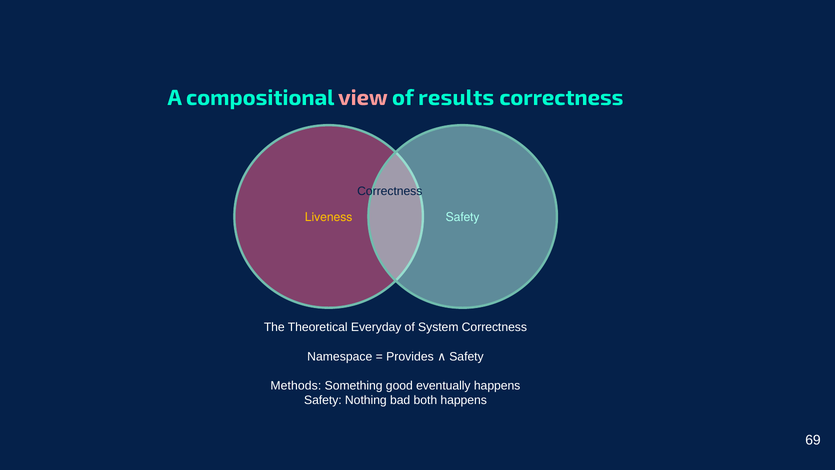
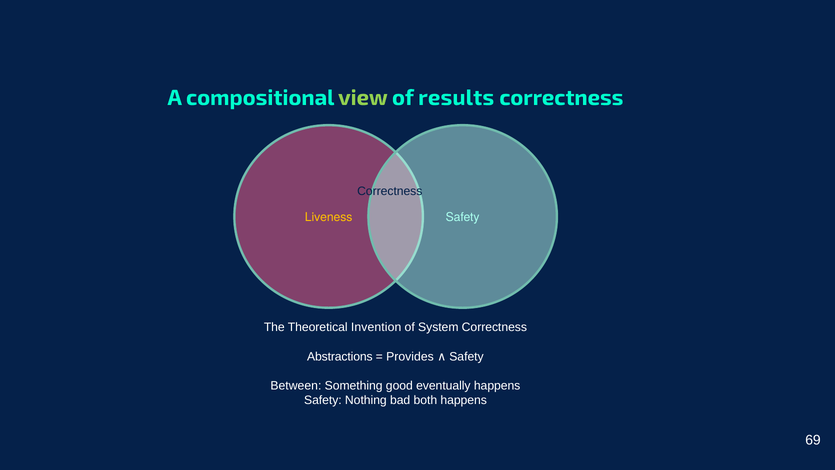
view colour: pink -> light green
Everyday: Everyday -> Invention
Namespace: Namespace -> Abstractions
Methods: Methods -> Between
